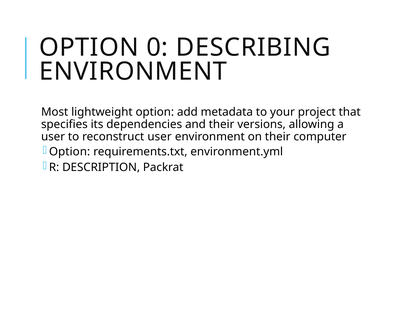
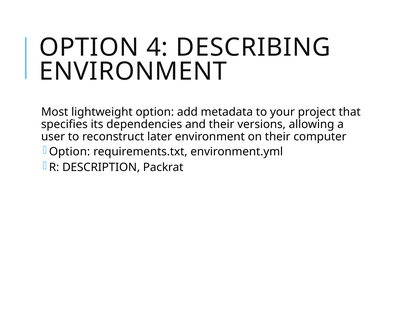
0: 0 -> 4
reconstruct user: user -> later
